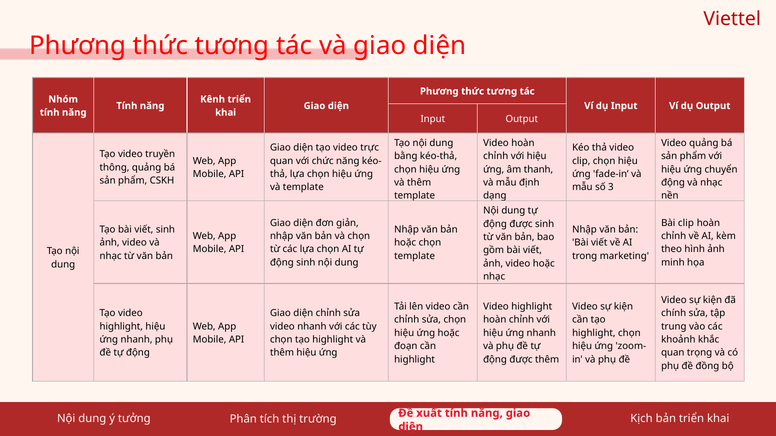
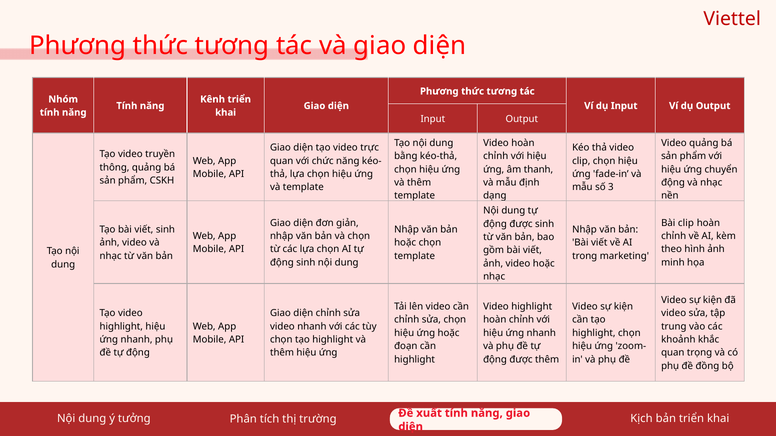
chính at (674, 314): chính -> video
